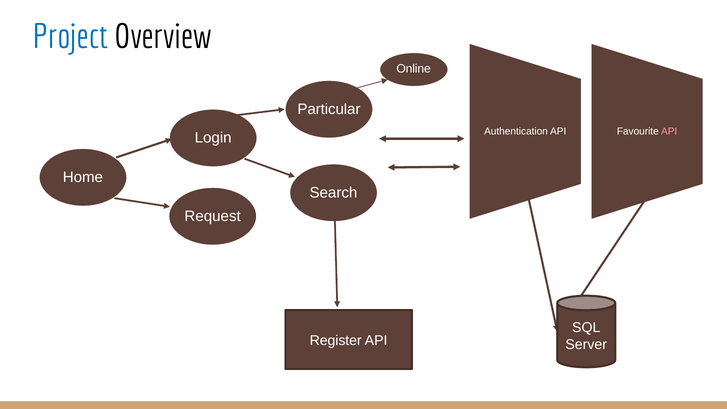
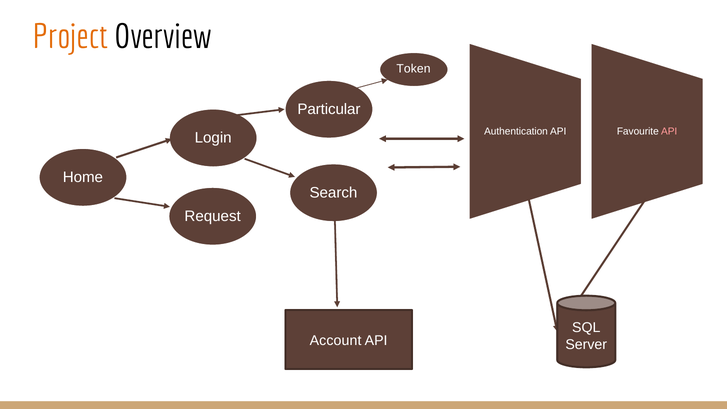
Project colour: blue -> orange
Online: Online -> Token
Register: Register -> Account
